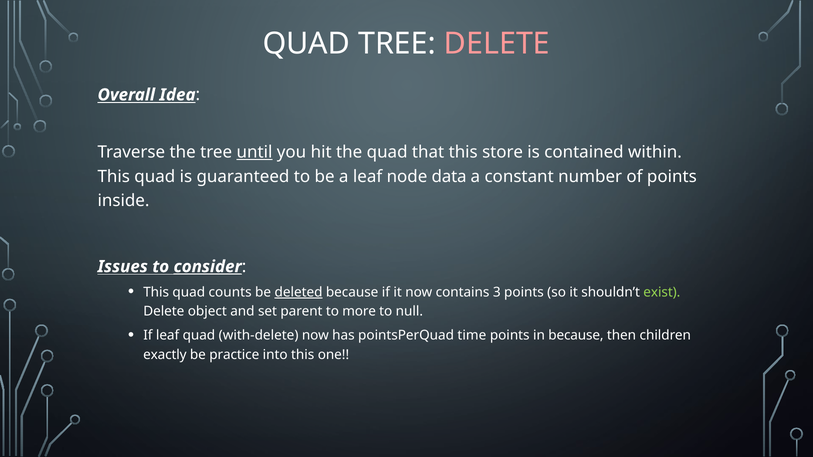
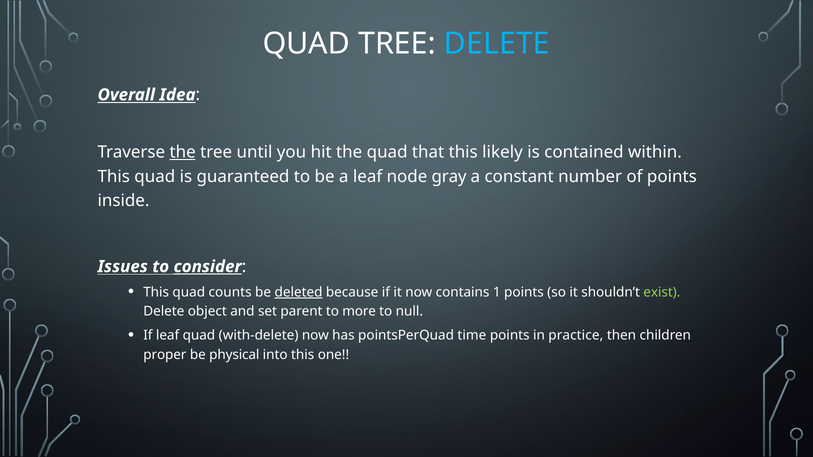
DELETE at (497, 44) colour: pink -> light blue
the at (183, 152) underline: none -> present
until underline: present -> none
store: store -> likely
data: data -> gray
3: 3 -> 1
in because: because -> practice
exactly: exactly -> proper
practice: practice -> physical
